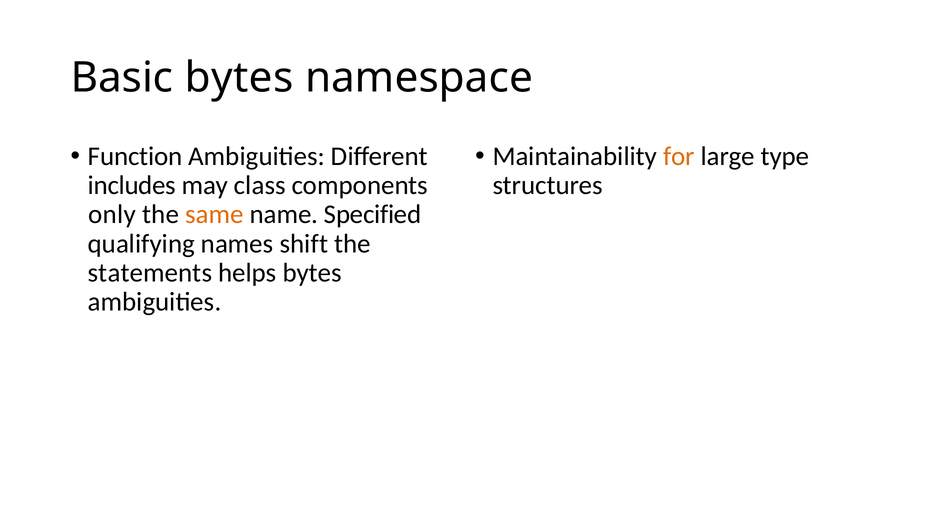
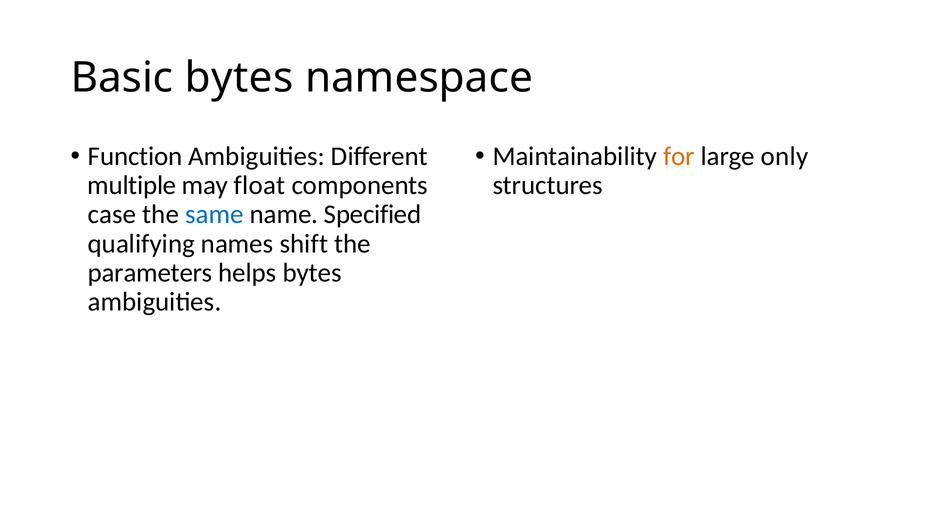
type: type -> only
includes: includes -> multiple
class: class -> float
only: only -> case
same colour: orange -> blue
statements: statements -> parameters
